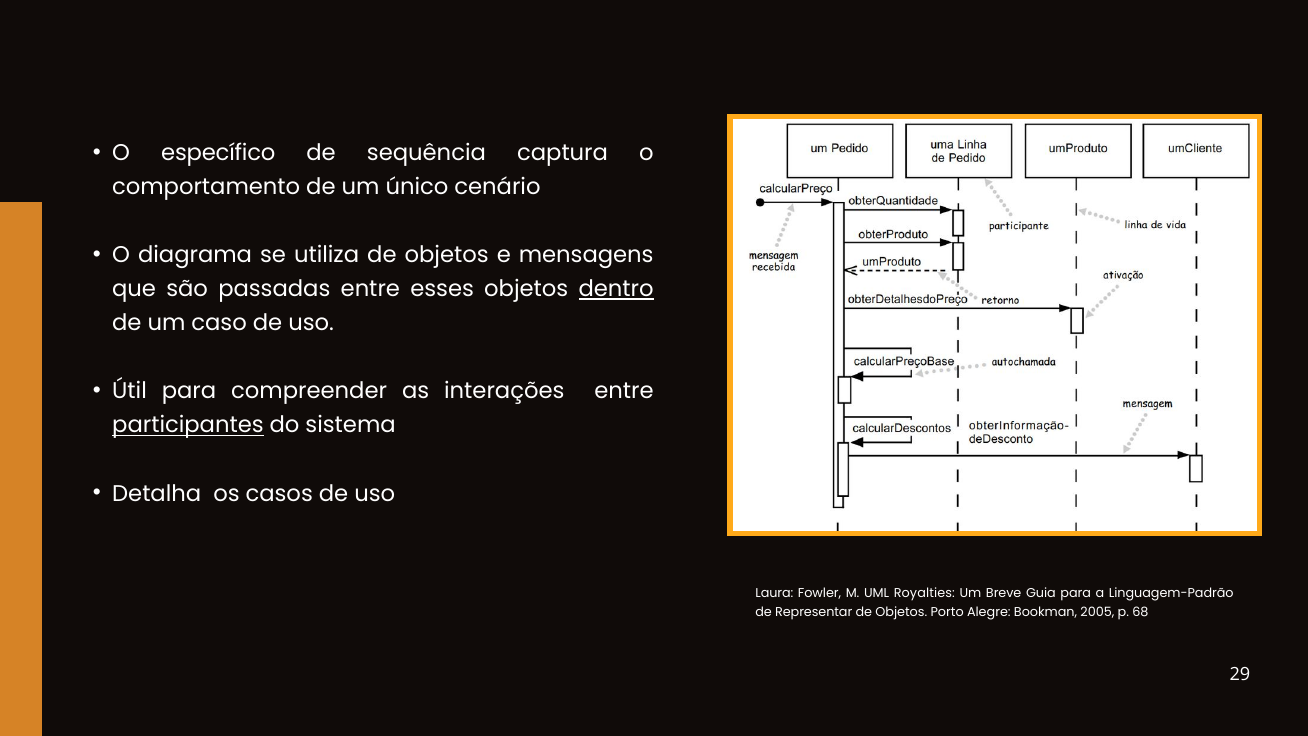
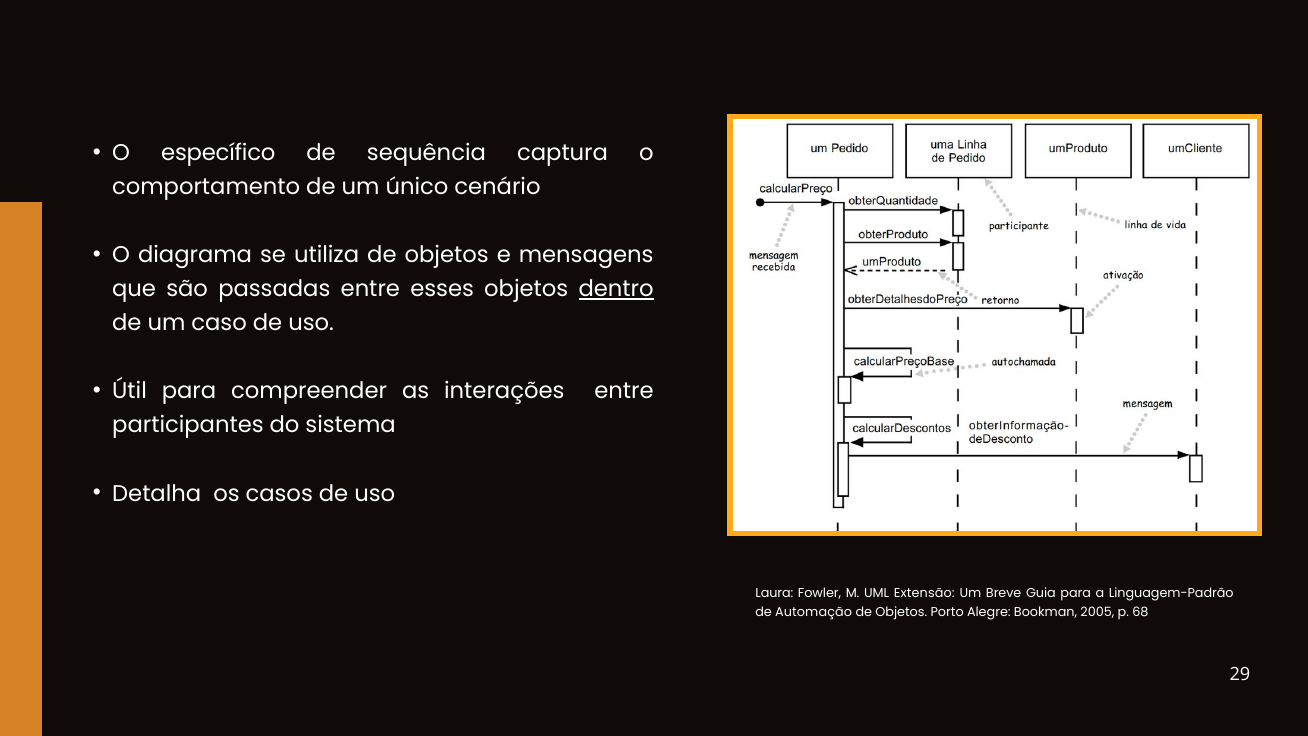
participantes underline: present -> none
Royalties: Royalties -> Extensão
Representar: Representar -> Automação
